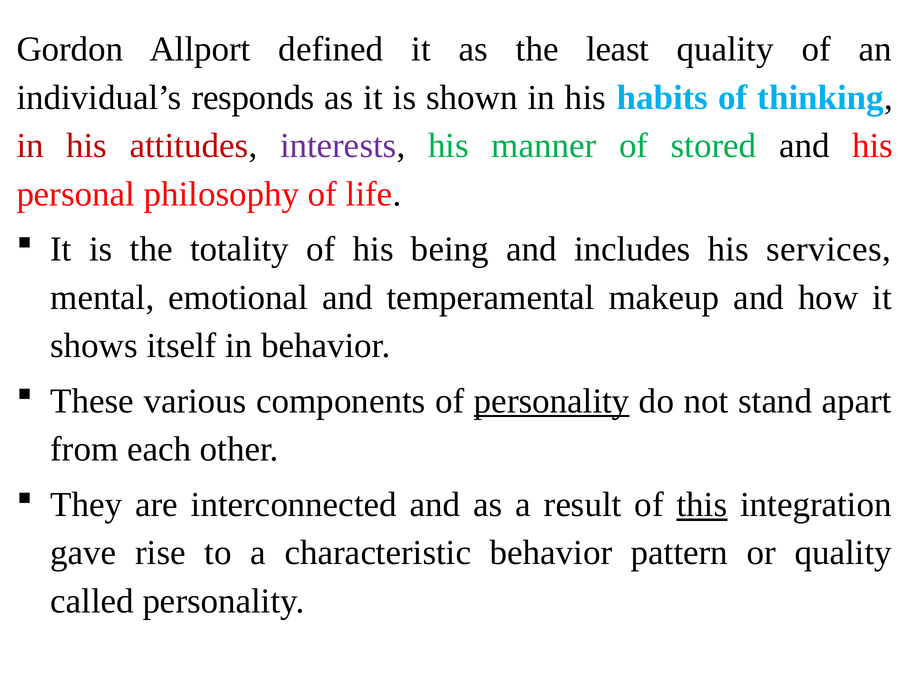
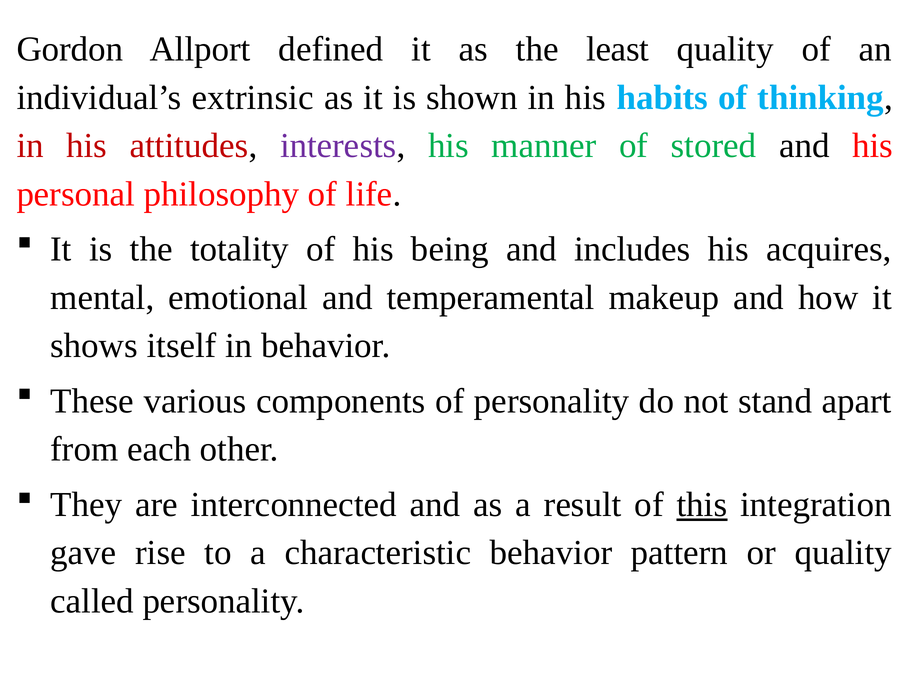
responds: responds -> extrinsic
services: services -> acquires
personality at (552, 401) underline: present -> none
